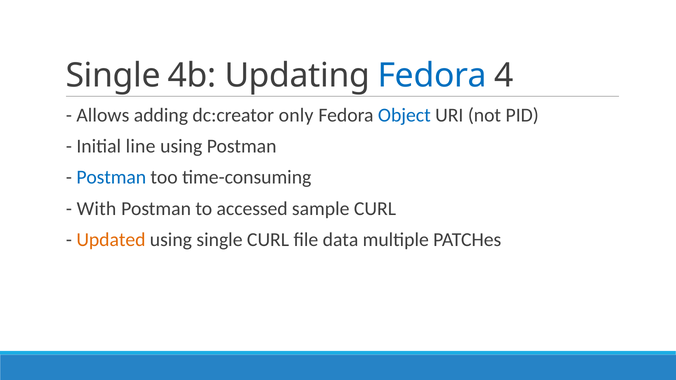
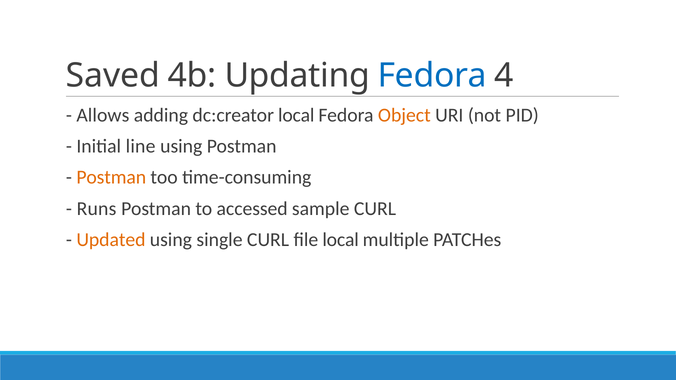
Single at (113, 76): Single -> Saved
dc:creator only: only -> local
Object colour: blue -> orange
Postman at (111, 178) colour: blue -> orange
With: With -> Runs
file data: data -> local
